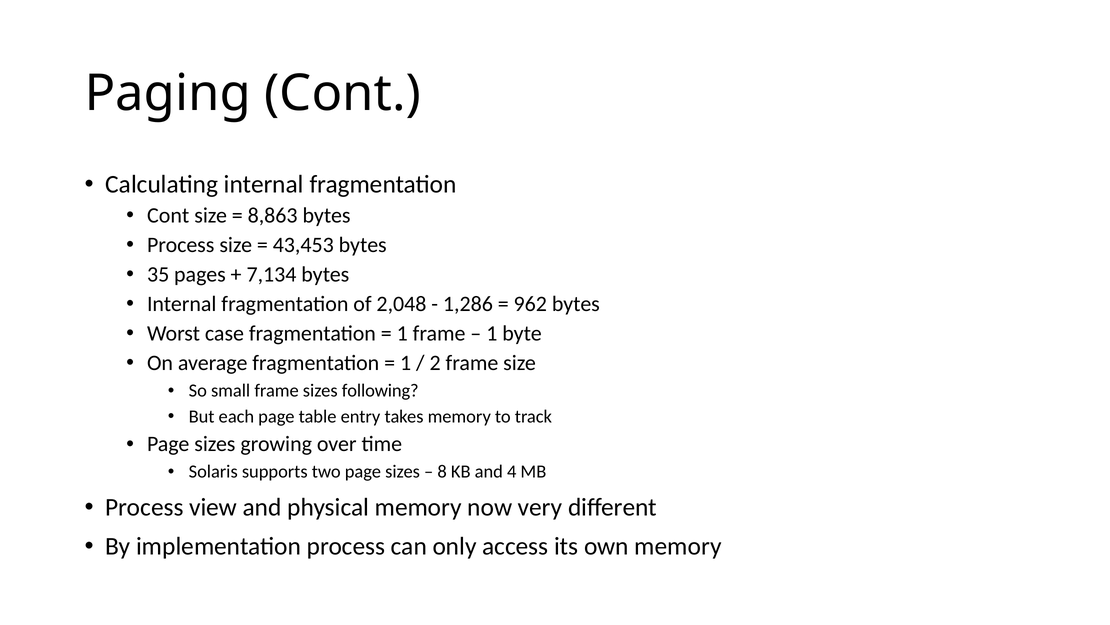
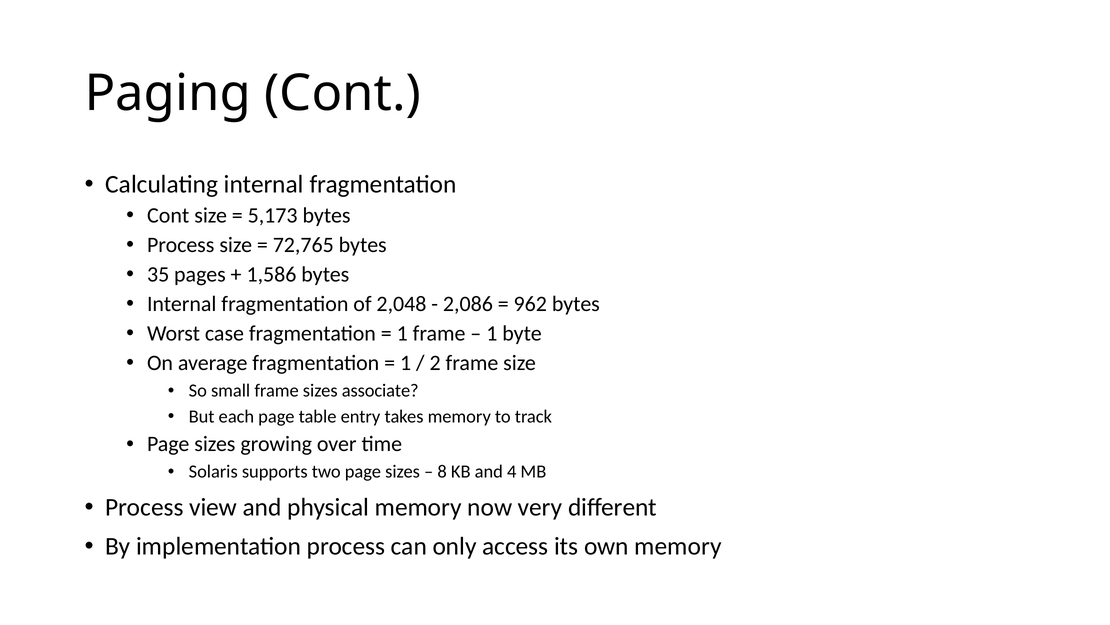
8,863: 8,863 -> 5,173
43,453: 43,453 -> 72,765
7,134: 7,134 -> 1,586
1,286: 1,286 -> 2,086
following: following -> associate
